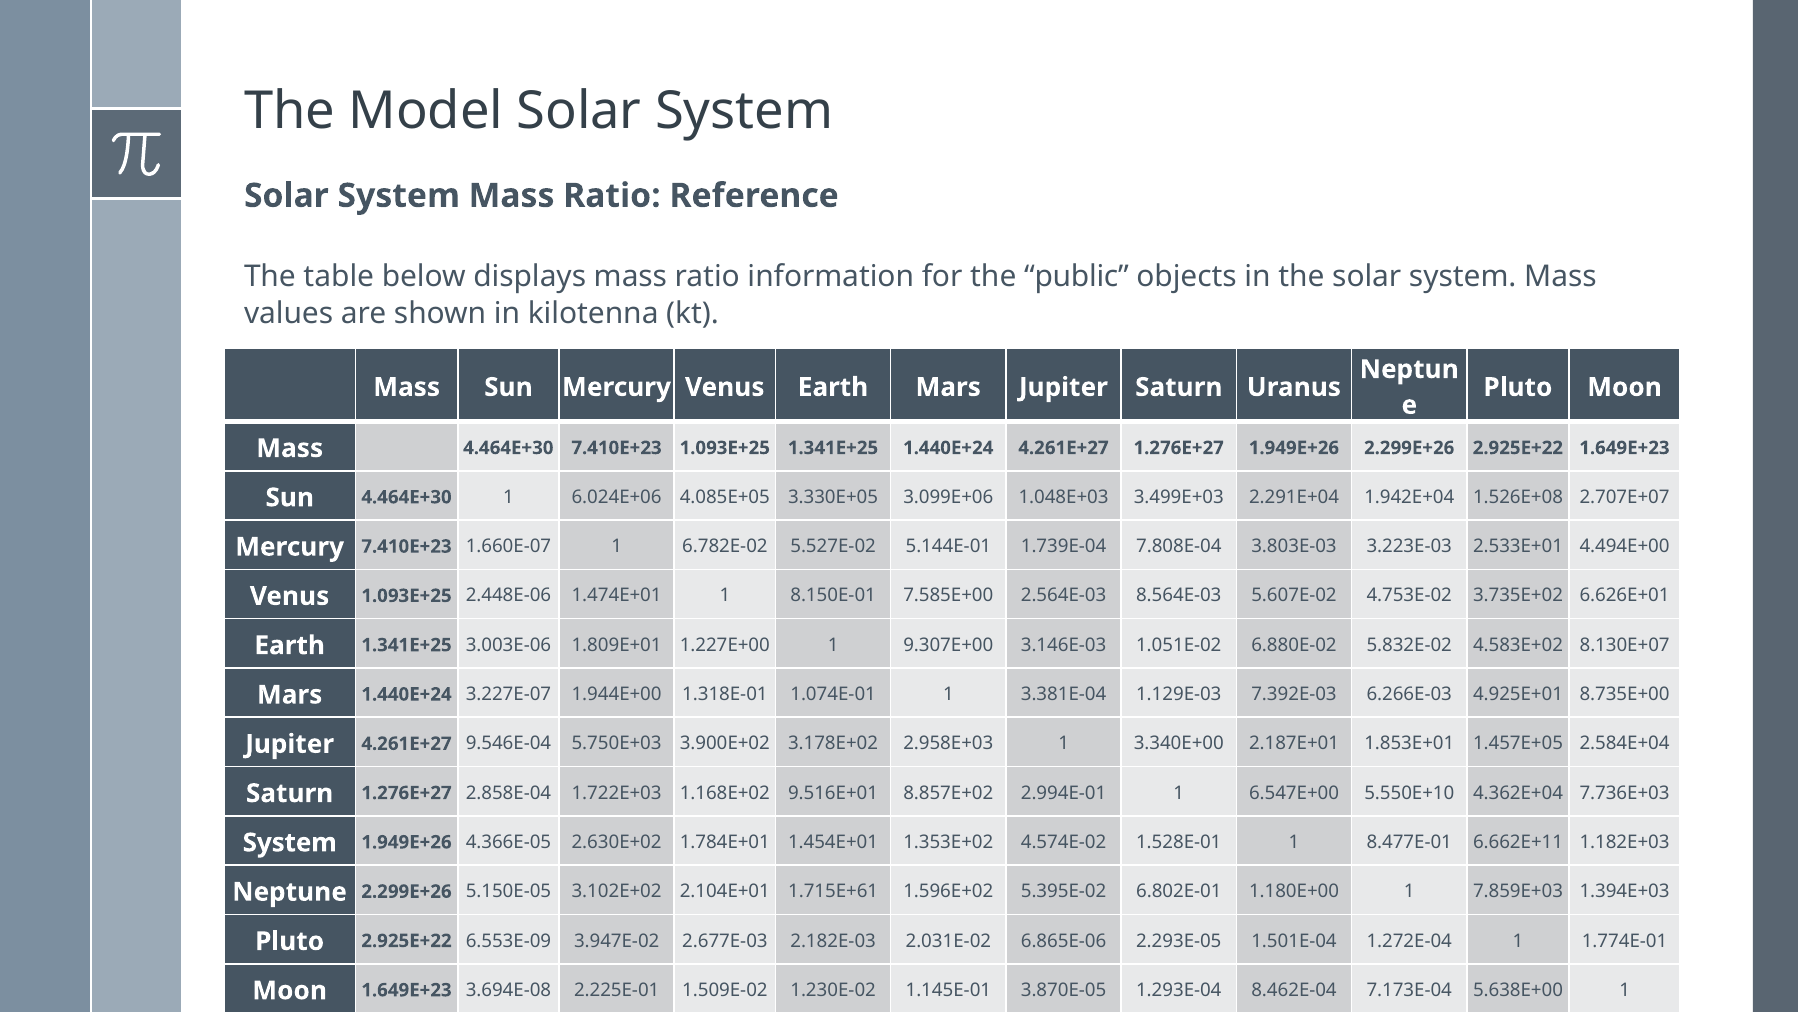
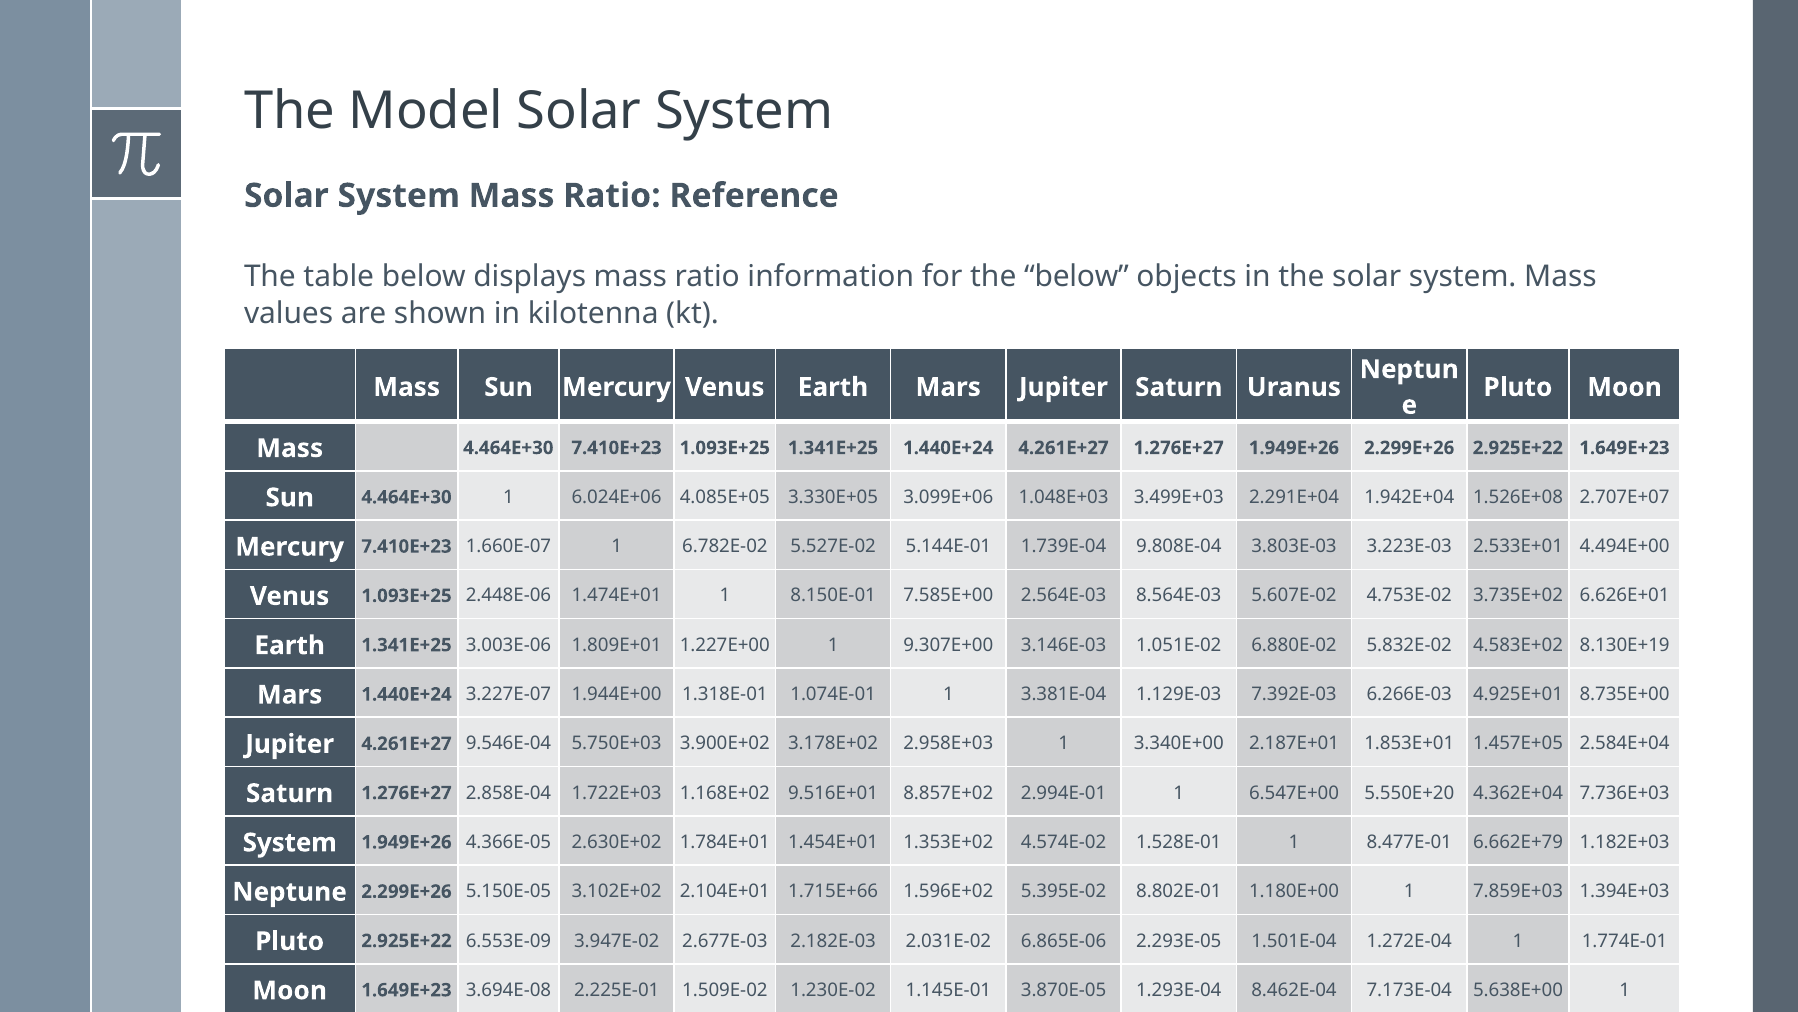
the public: public -> below
7.808E-04: 7.808E-04 -> 9.808E-04
8.130E+07: 8.130E+07 -> 8.130E+19
5.550E+10: 5.550E+10 -> 5.550E+20
6.662E+11: 6.662E+11 -> 6.662E+79
1.715E+61: 1.715E+61 -> 1.715E+66
6.802E-01: 6.802E-01 -> 8.802E-01
